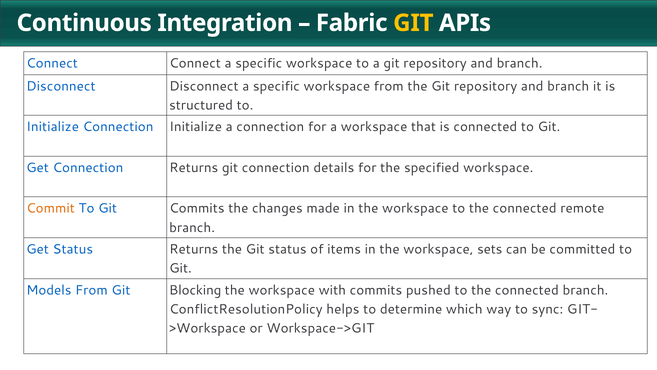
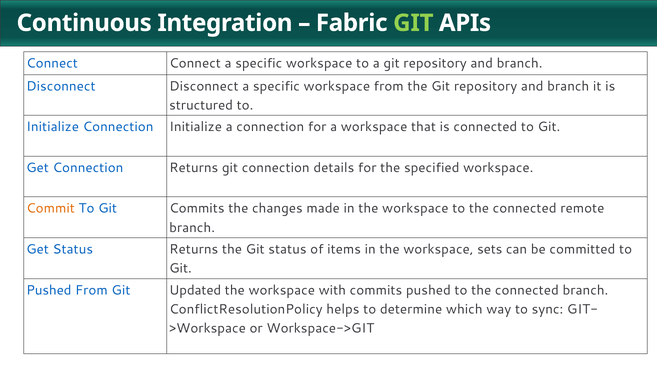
GIT at (413, 23) colour: yellow -> light green
Models at (49, 290): Models -> Pushed
Blocking: Blocking -> Updated
